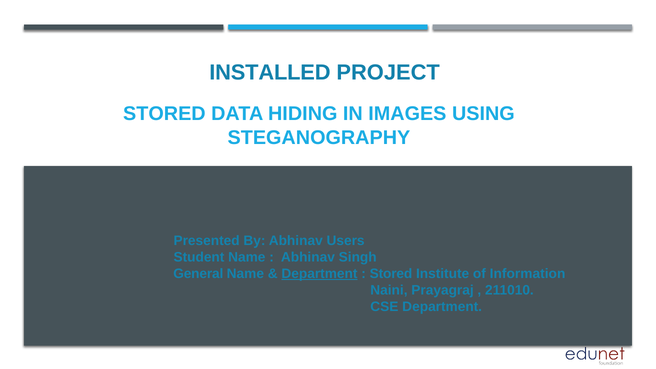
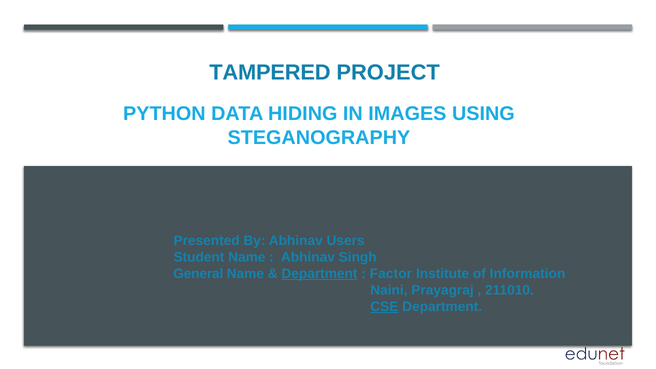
INSTALLED: INSTALLED -> TAMPERED
STORED at (164, 114): STORED -> PYTHON
Stored at (391, 274): Stored -> Factor
CSE underline: none -> present
